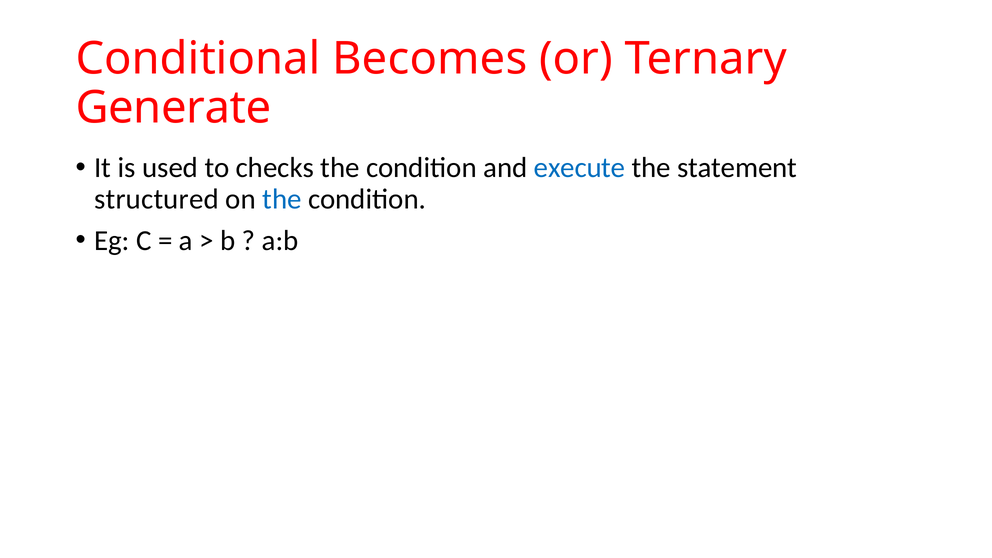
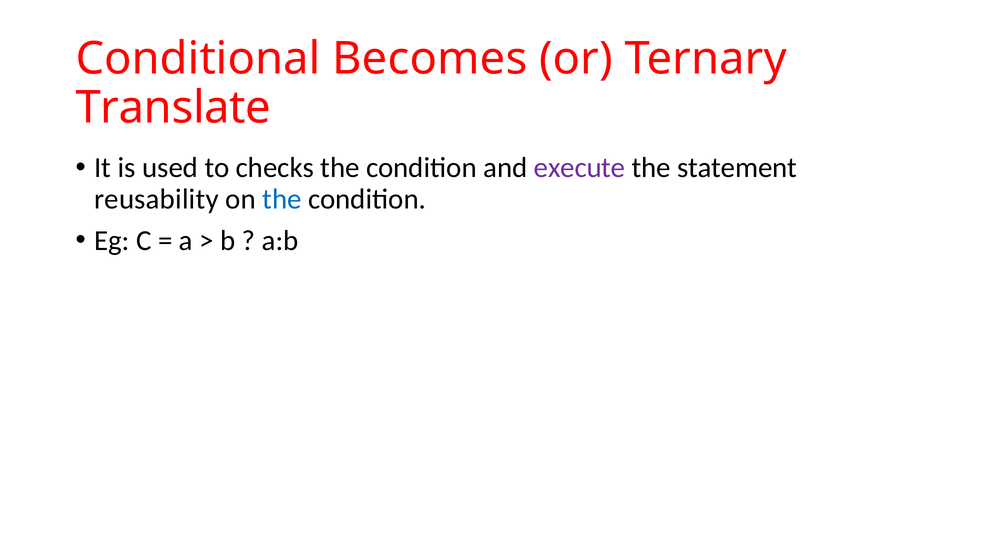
Generate: Generate -> Translate
execute colour: blue -> purple
structured: structured -> reusability
